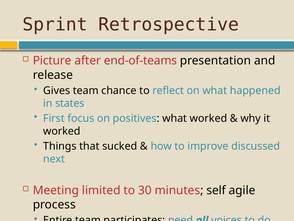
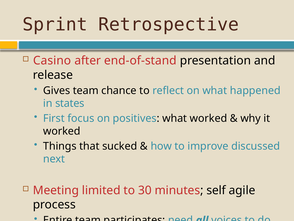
Picture: Picture -> Casino
end-of-teams: end-of-teams -> end-of-stand
